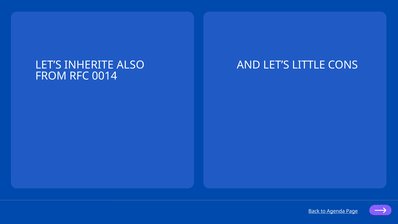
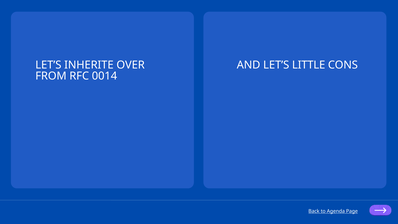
ALSO: ALSO -> OVER
